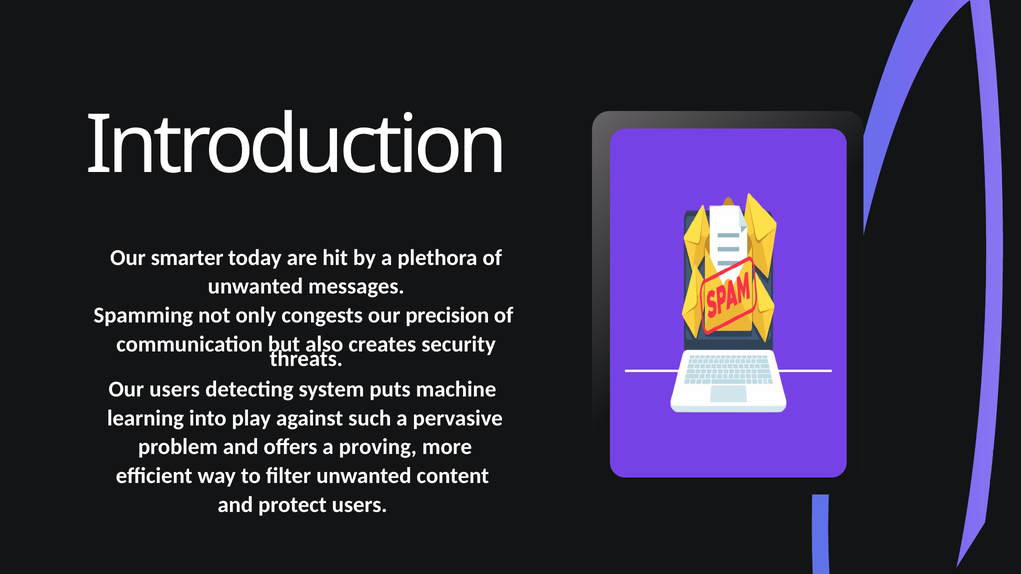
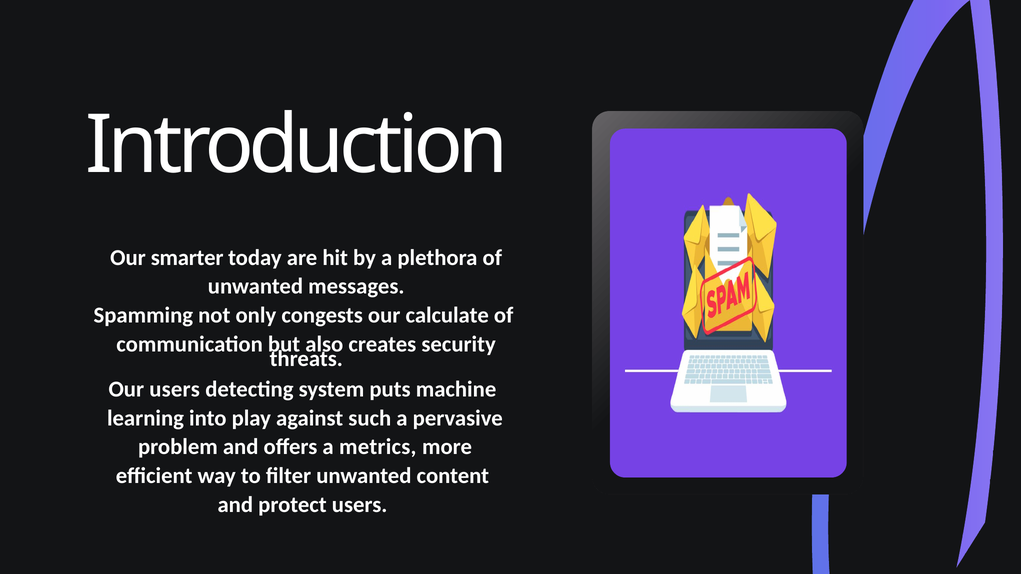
precision: precision -> calculate
proving: proving -> metrics
